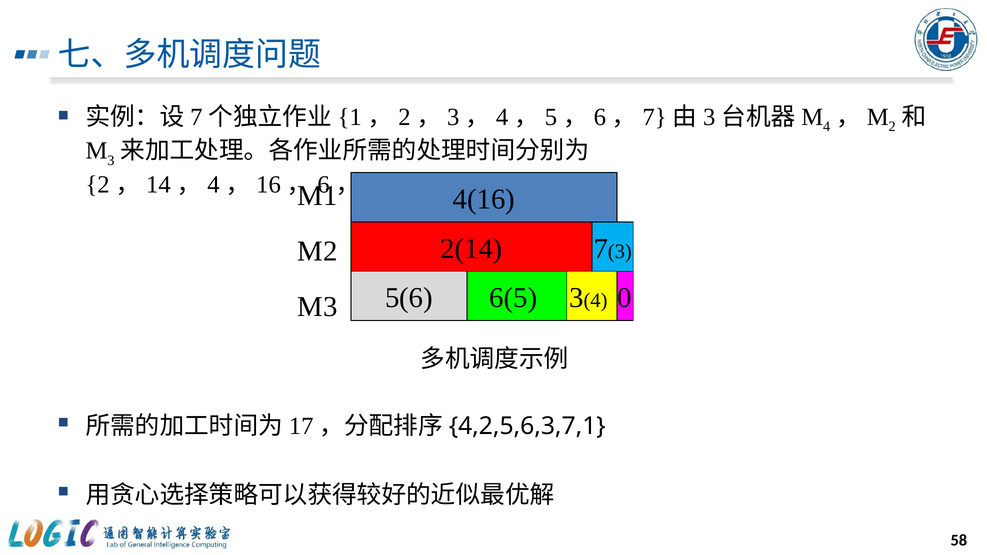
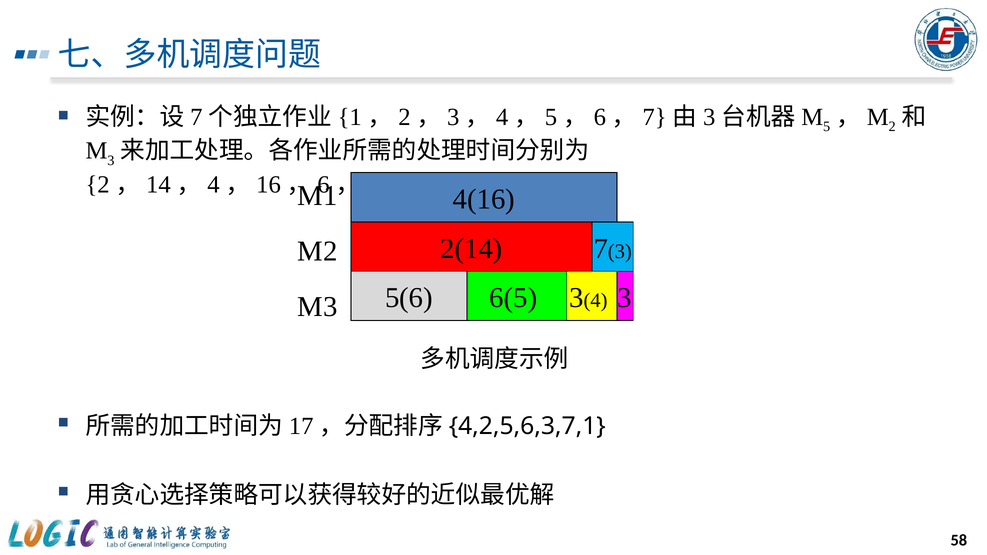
4 at (827, 127): 4 -> 5
6(5 0: 0 -> 3
